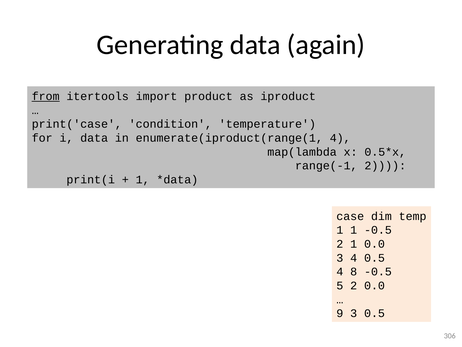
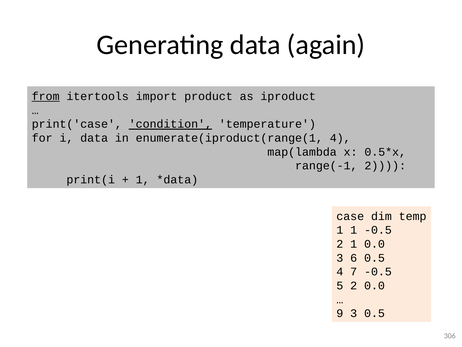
condition underline: none -> present
3 4: 4 -> 6
8: 8 -> 7
